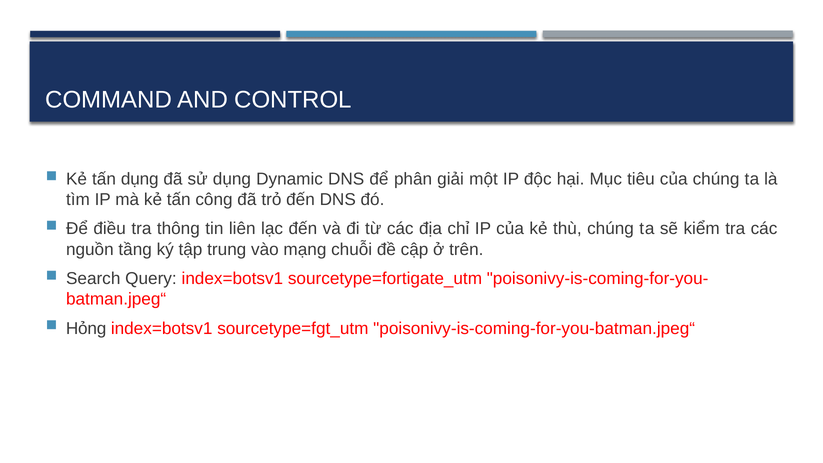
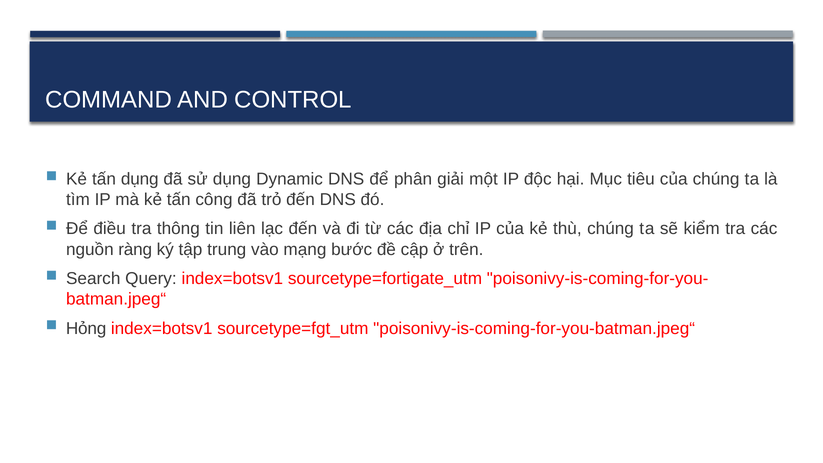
tầng: tầng -> ràng
chuỗi: chuỗi -> bước
